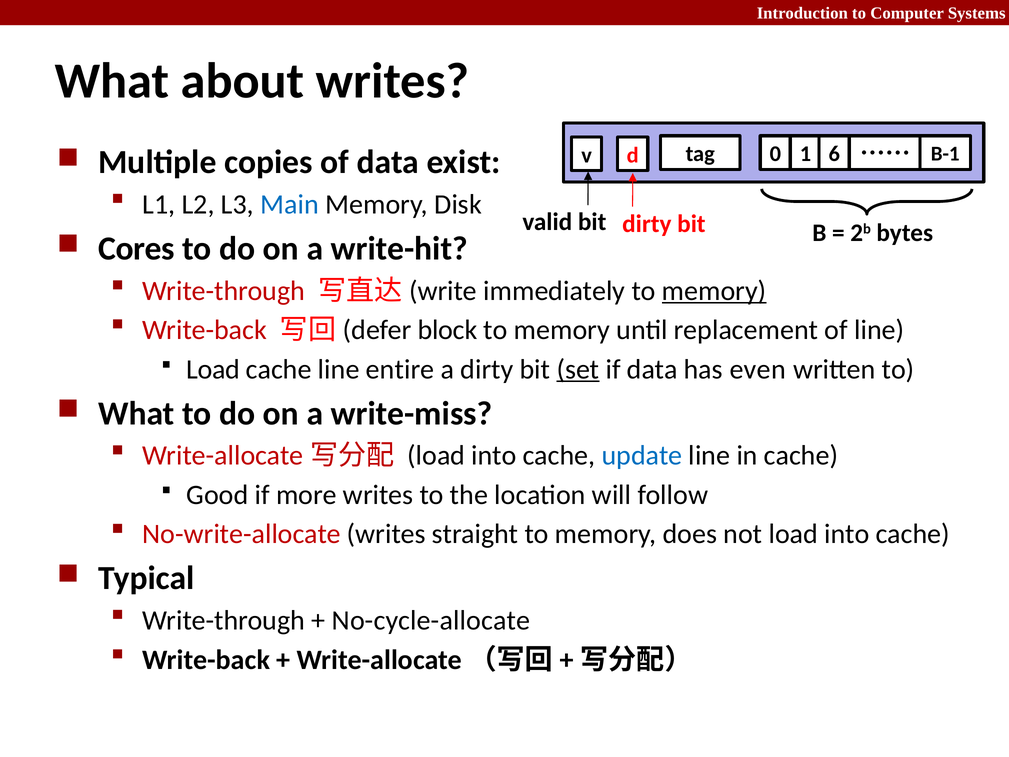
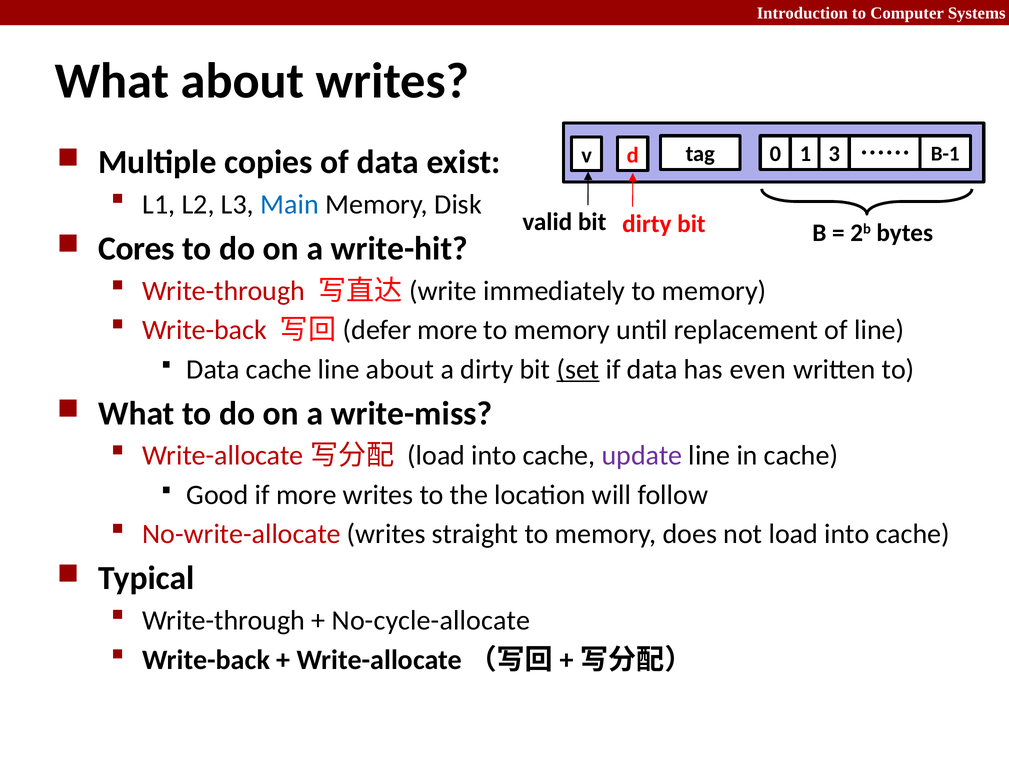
6: 6 -> 3
memory at (714, 291) underline: present -> none
block at (447, 330): block -> more
Load at (213, 369): Load -> Data
line entire: entire -> about
update colour: blue -> purple
